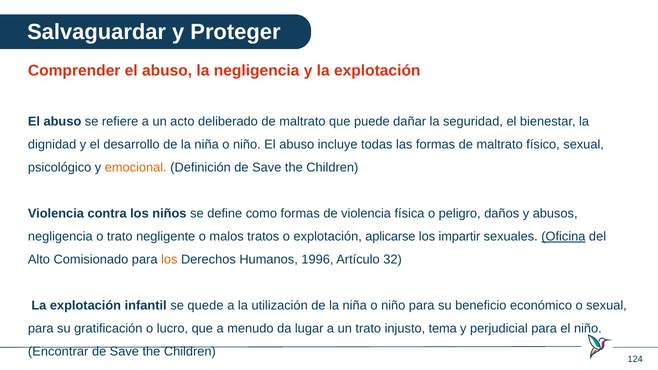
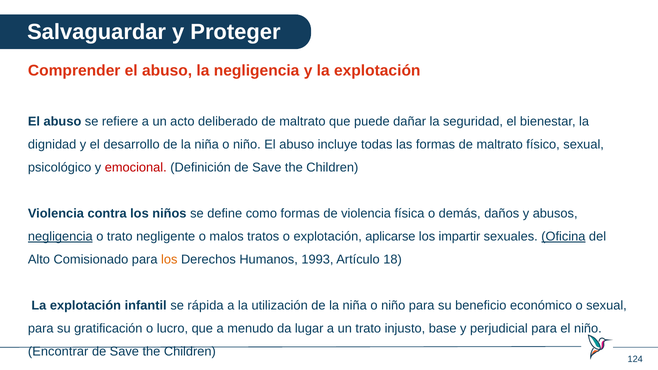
emocional colour: orange -> red
peligro: peligro -> demás
negligencia at (60, 236) underline: none -> present
1996: 1996 -> 1993
32: 32 -> 18
quede: quede -> rápida
tema: tema -> base
